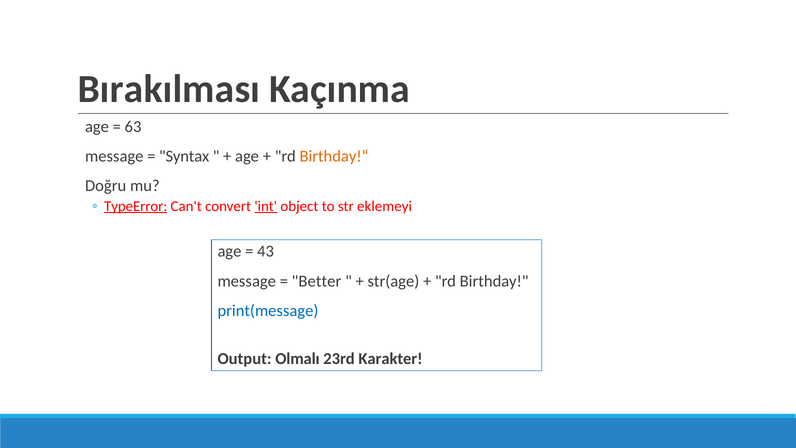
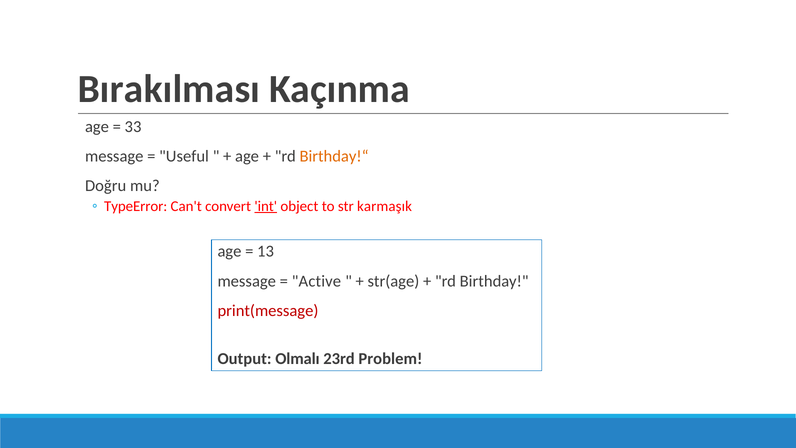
63: 63 -> 33
Syntax: Syntax -> Useful
TypeError underline: present -> none
eklemeyi: eklemeyi -> karmaşık
43: 43 -> 13
Better: Better -> Active
print(message colour: blue -> red
Karakter: Karakter -> Problem
